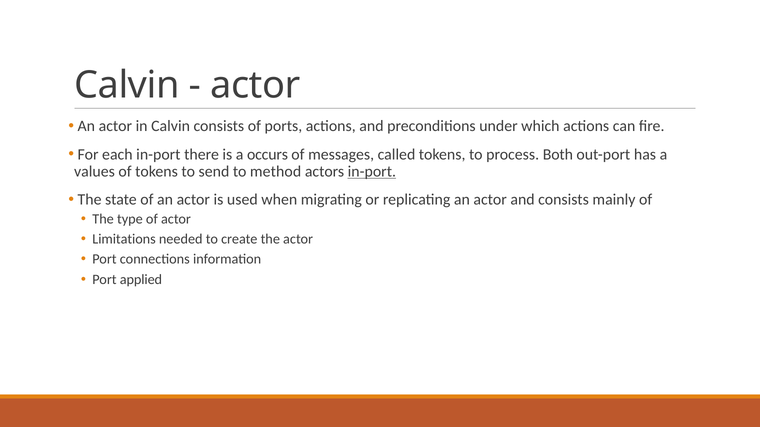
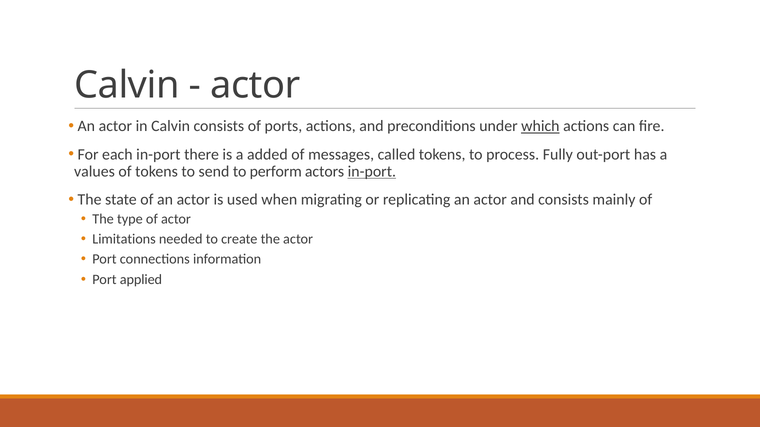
which underline: none -> present
occurs: occurs -> added
Both: Both -> Fully
method: method -> perform
